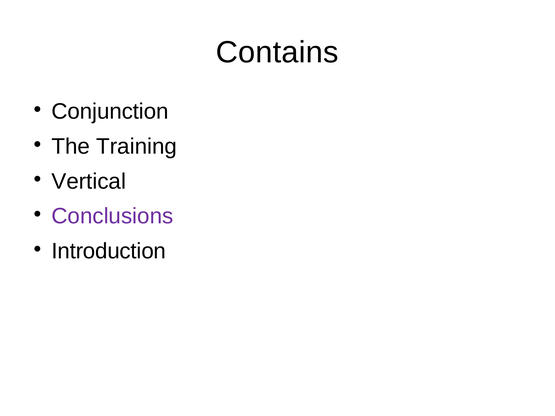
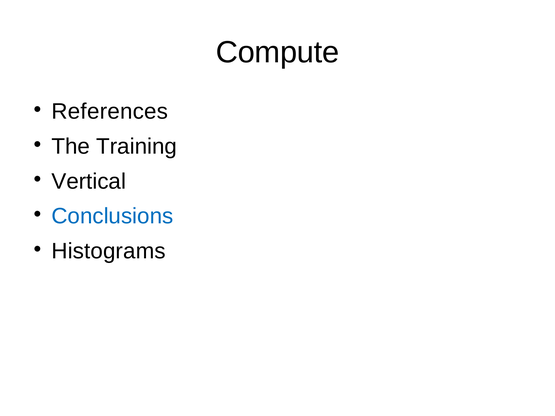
Contains: Contains -> Compute
Conjunction: Conjunction -> References
Conclusions colour: purple -> blue
Introduction: Introduction -> Histograms
